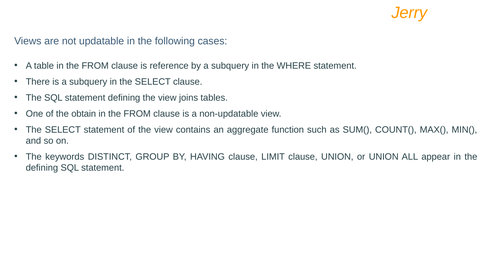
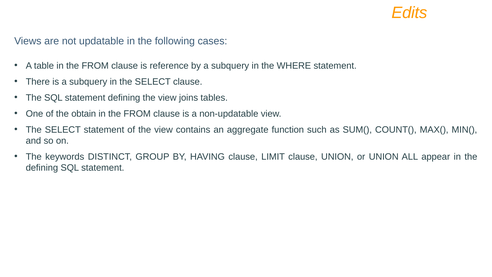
Jerry: Jerry -> Edits
